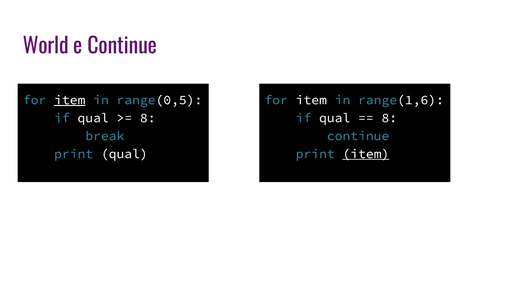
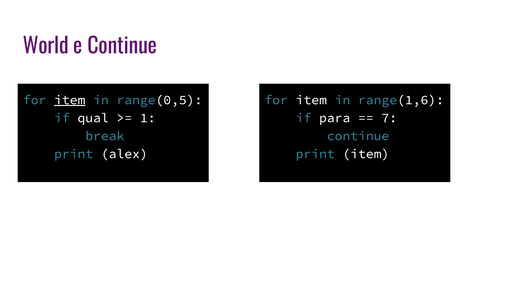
8 at (148, 118): 8 -> 1
qual at (335, 118): qual -> para
8 at (389, 118): 8 -> 7
print qual: qual -> alex
item at (366, 154) underline: present -> none
